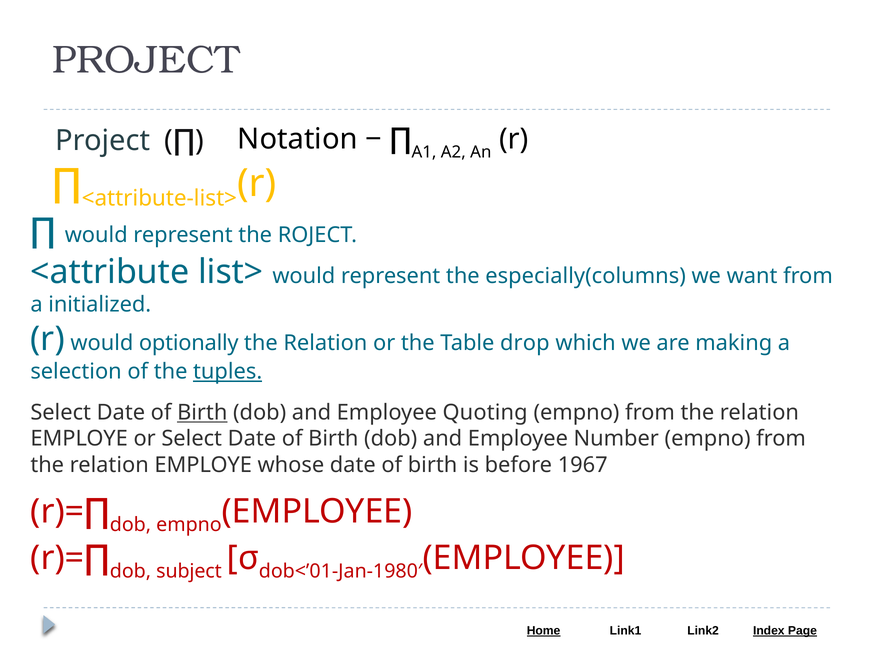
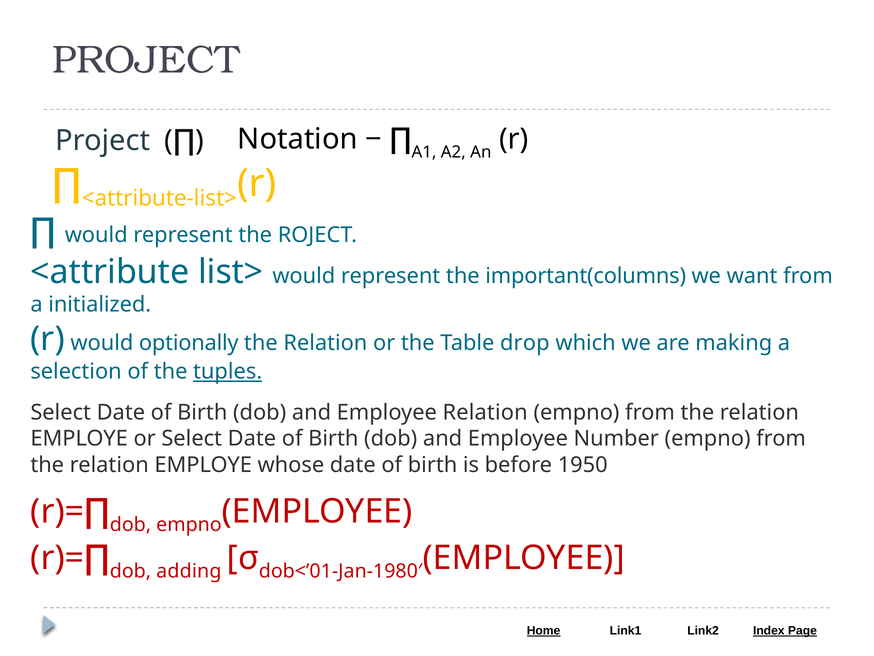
especially(columns: especially(columns -> important(columns
Birth at (202, 412) underline: present -> none
Employee Quoting: Quoting -> Relation
1967: 1967 -> 1950
subject: subject -> adding
